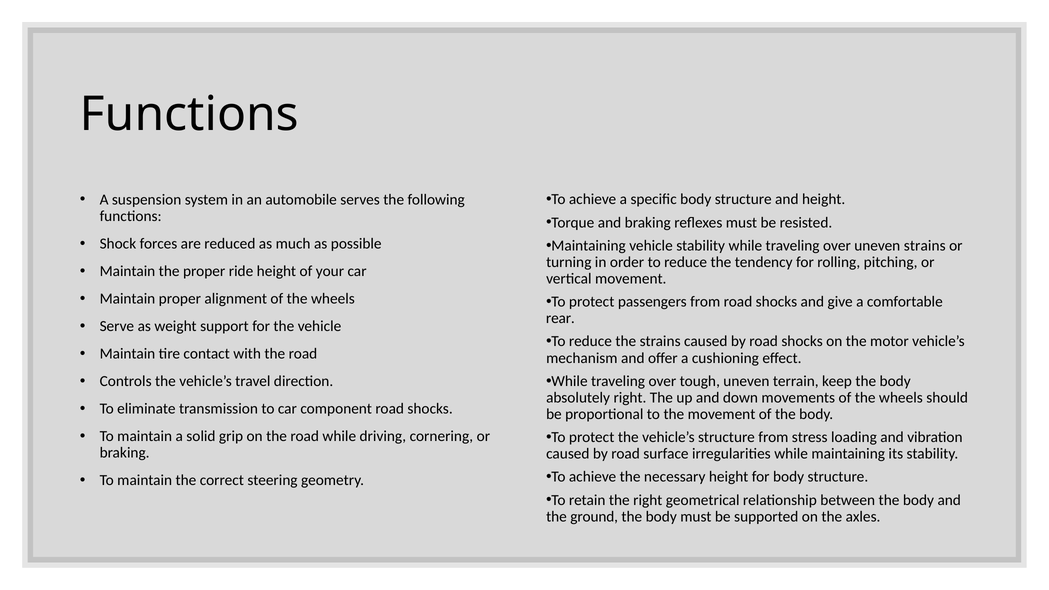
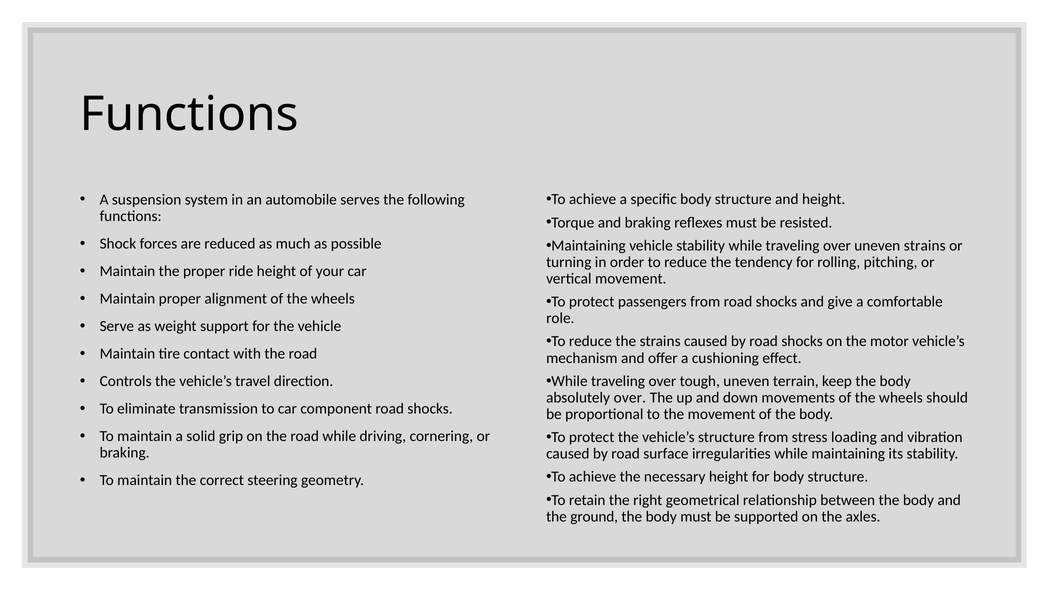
rear: rear -> role
absolutely right: right -> over
